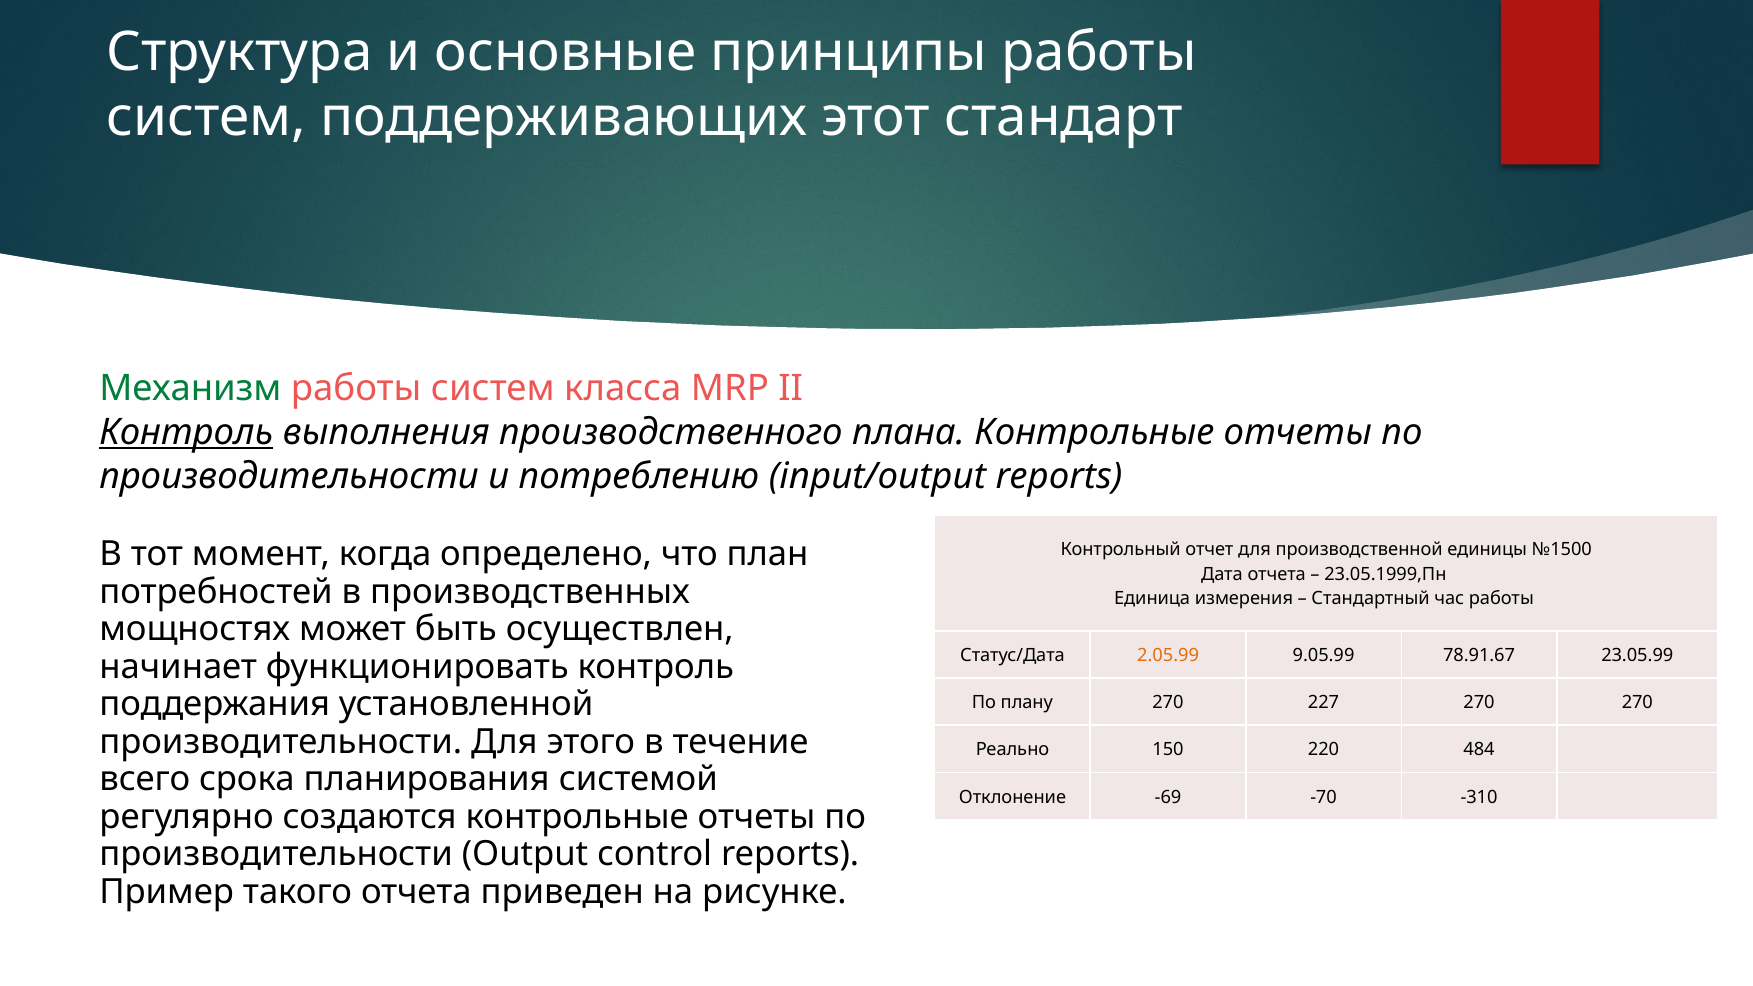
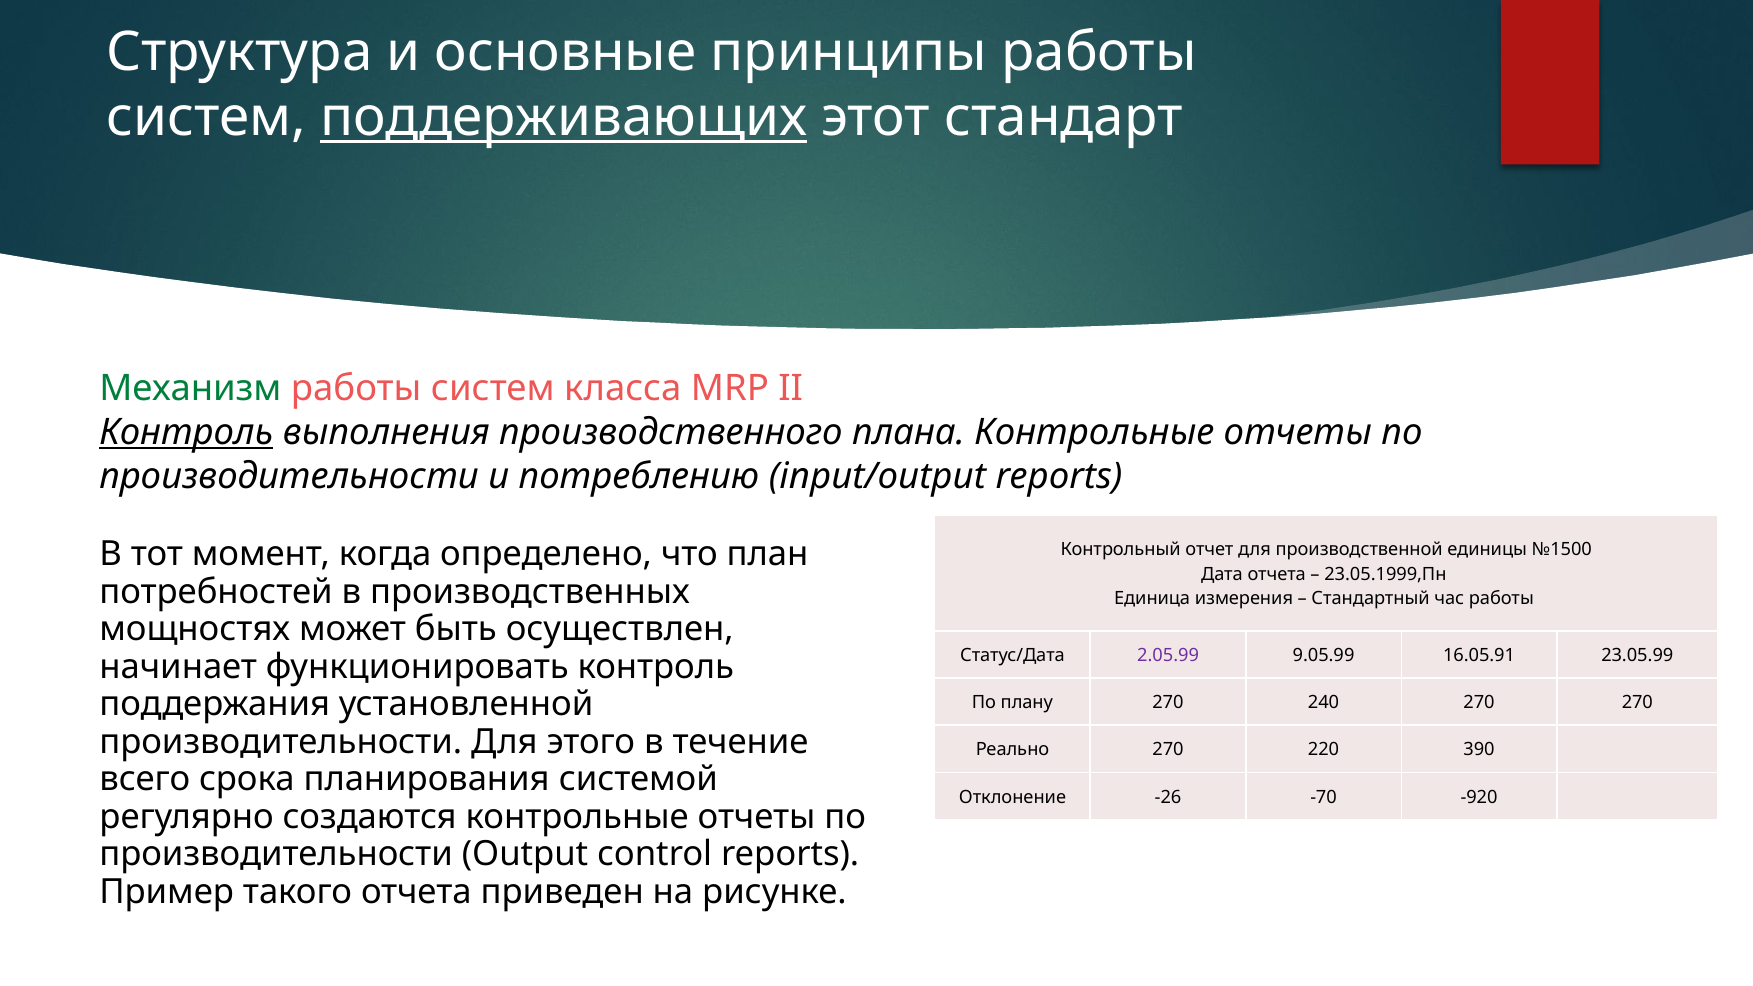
поддерживающих underline: none -> present
2.05.99 colour: orange -> purple
78.91.67: 78.91.67 -> 16.05.91
227: 227 -> 240
Реально 150: 150 -> 270
484: 484 -> 390
-69: -69 -> -26
-310: -310 -> -920
